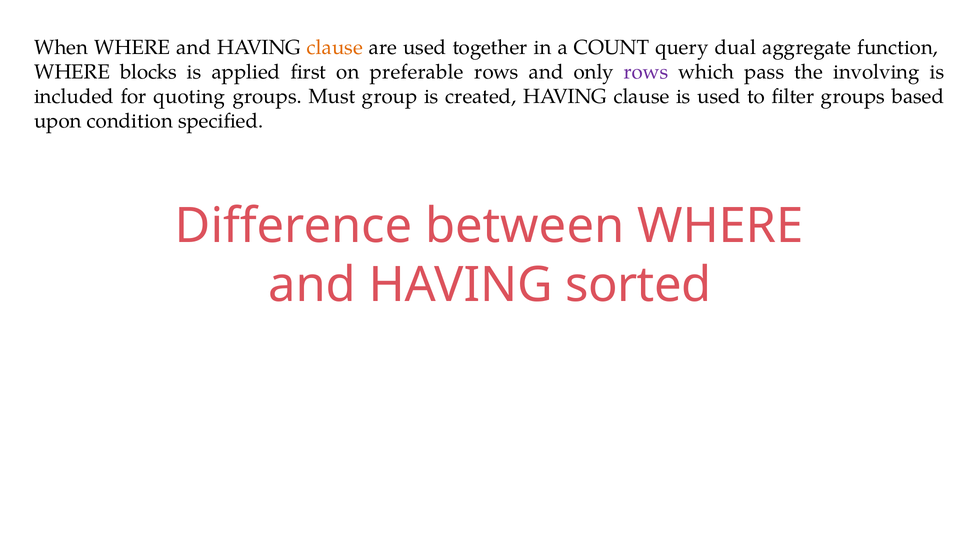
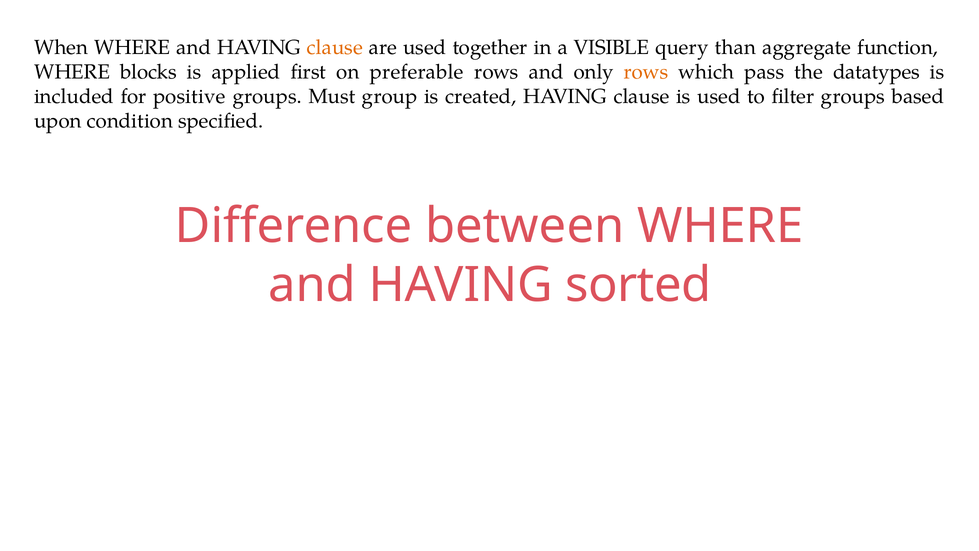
COUNT: COUNT -> VISIBLE
dual: dual -> than
rows at (646, 72) colour: purple -> orange
involving: involving -> datatypes
quoting: quoting -> positive
